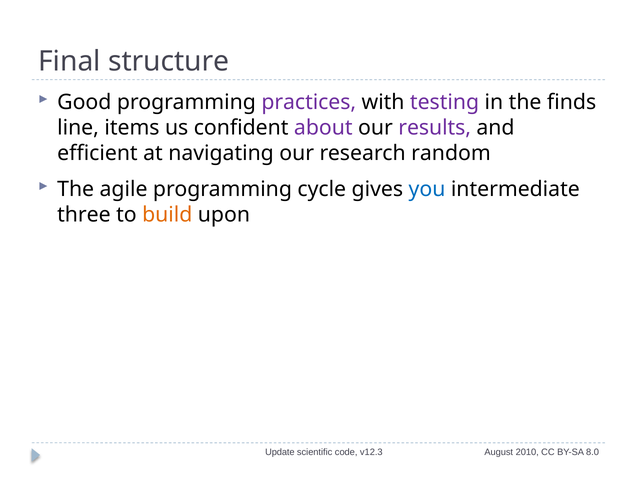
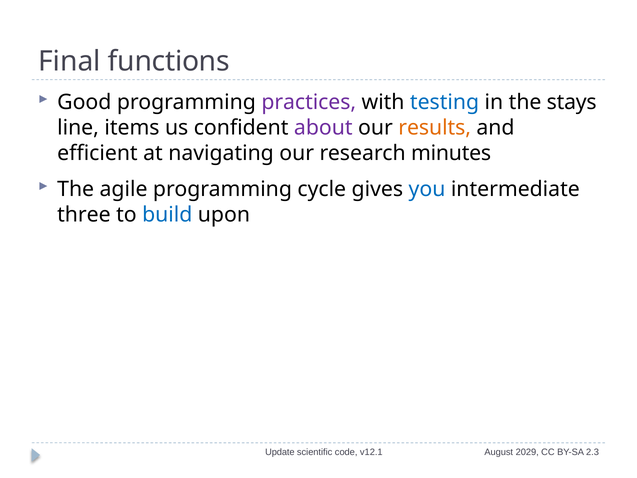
structure: structure -> functions
testing colour: purple -> blue
finds: finds -> stays
results colour: purple -> orange
random: random -> minutes
build colour: orange -> blue
v12.3: v12.3 -> v12.1
2010: 2010 -> 2029
8.0: 8.0 -> 2.3
